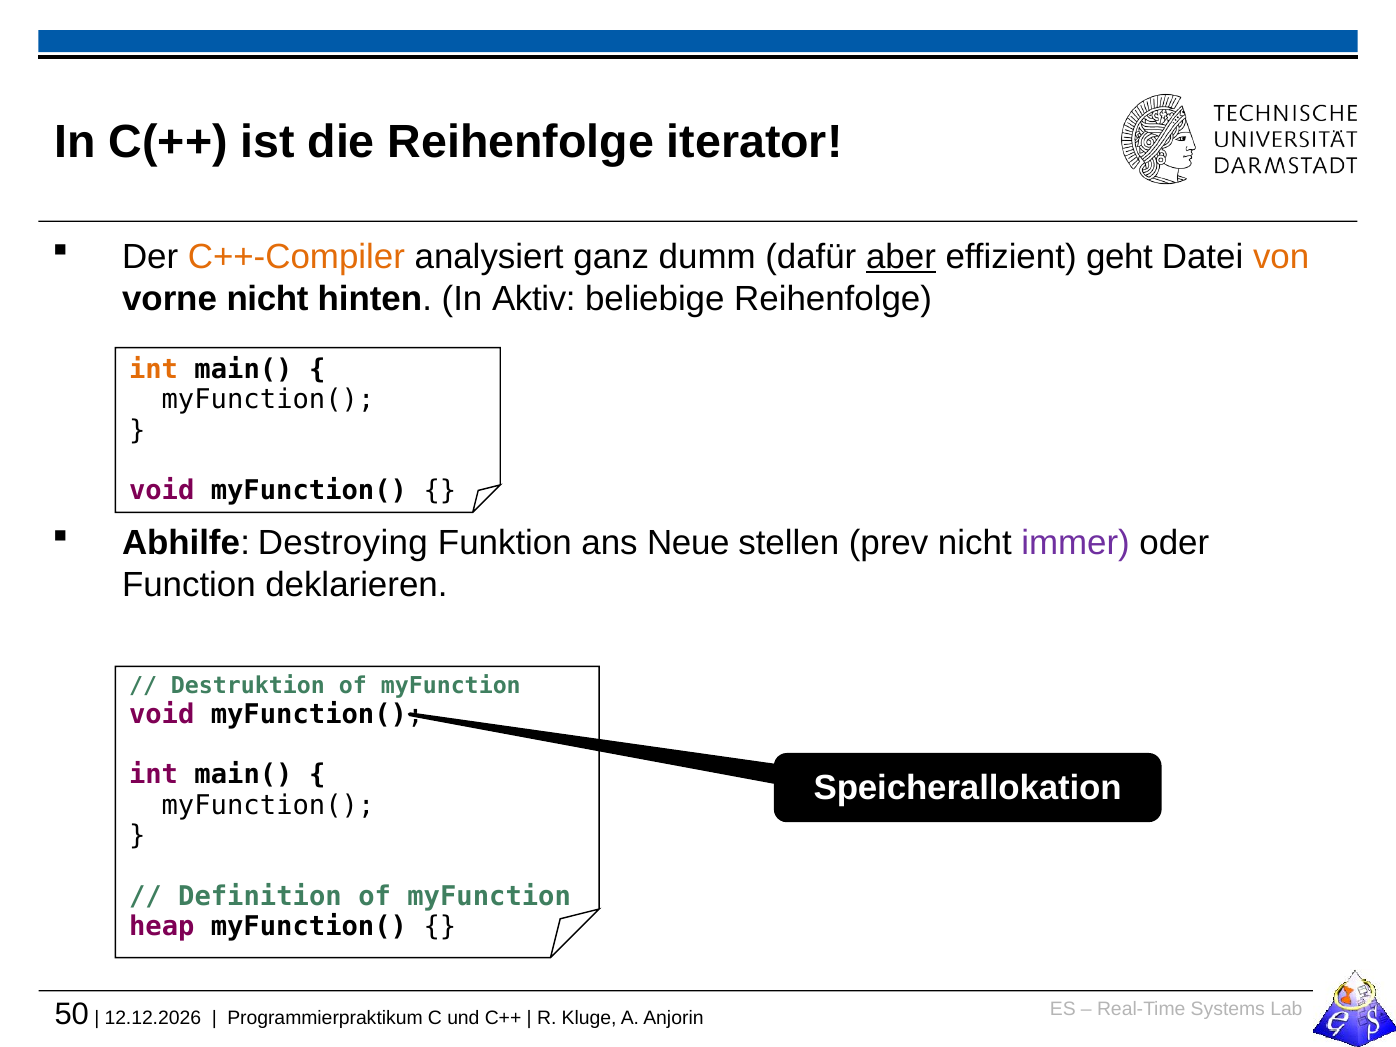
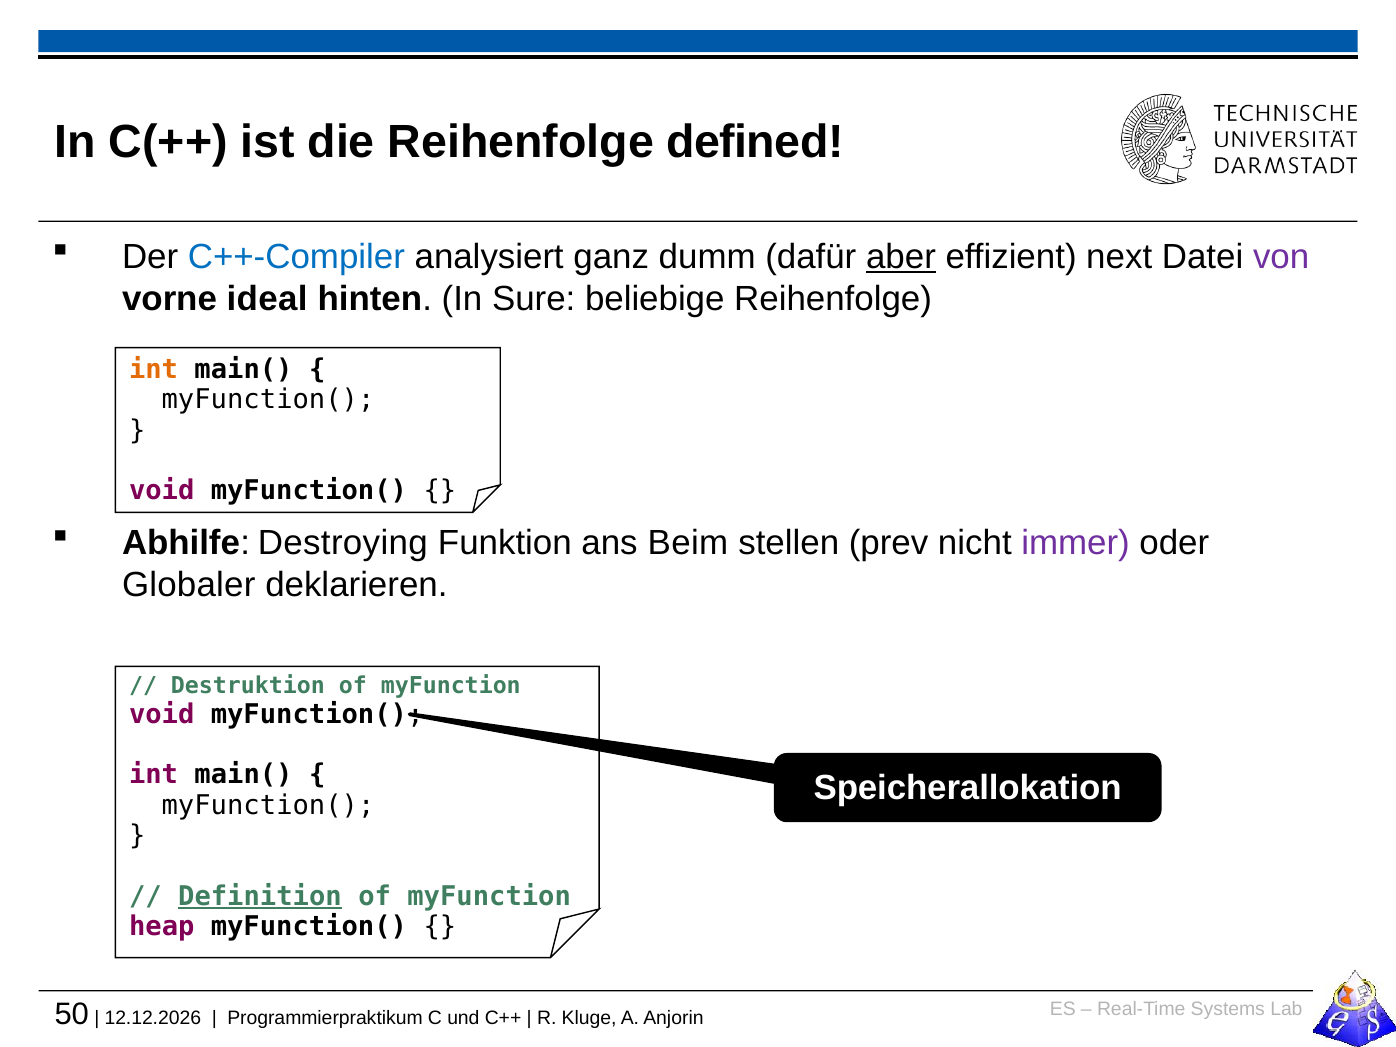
iterator: iterator -> defined
C++-Compiler colour: orange -> blue
geht: geht -> next
von colour: orange -> purple
vorne nicht: nicht -> ideal
Aktiv: Aktiv -> Sure
Neue: Neue -> Beim
Function: Function -> Globaler
Definition underline: none -> present
